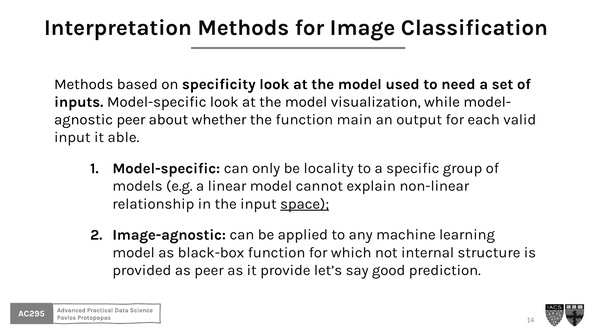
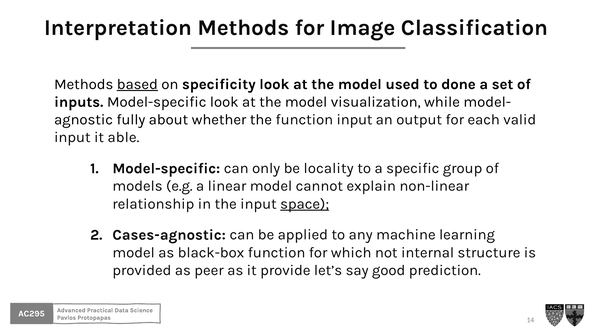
based underline: none -> present
need: need -> done
peer at (131, 120): peer -> fully
function main: main -> input
Image-agnostic: Image-agnostic -> Cases-agnostic
